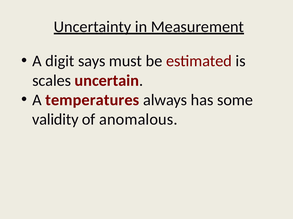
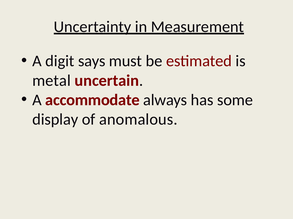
scales: scales -> metal
temperatures: temperatures -> accommodate
validity: validity -> display
